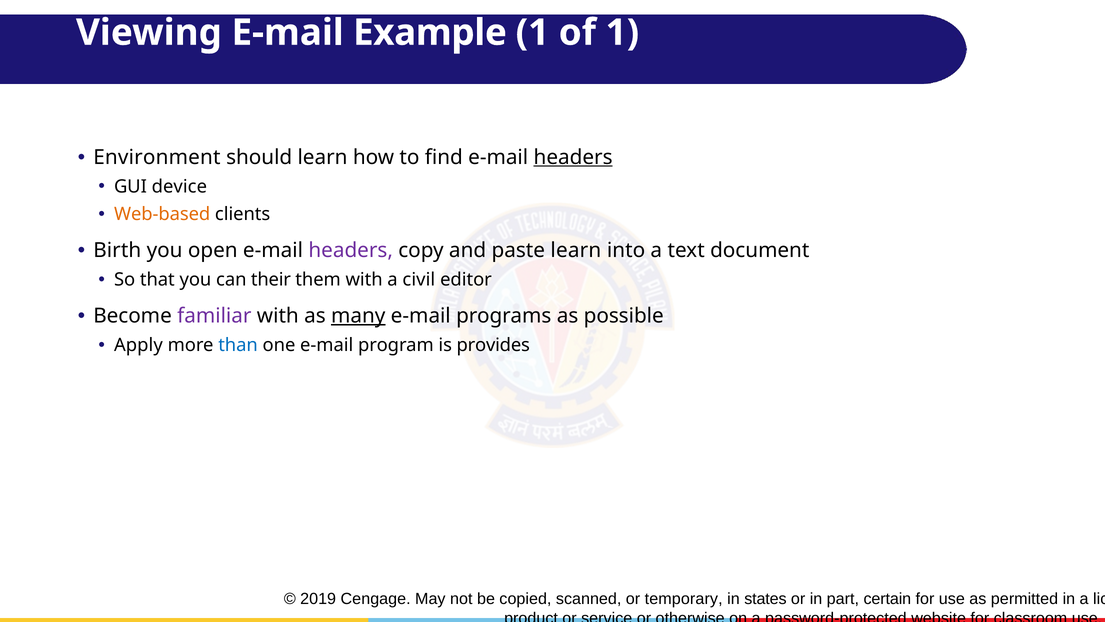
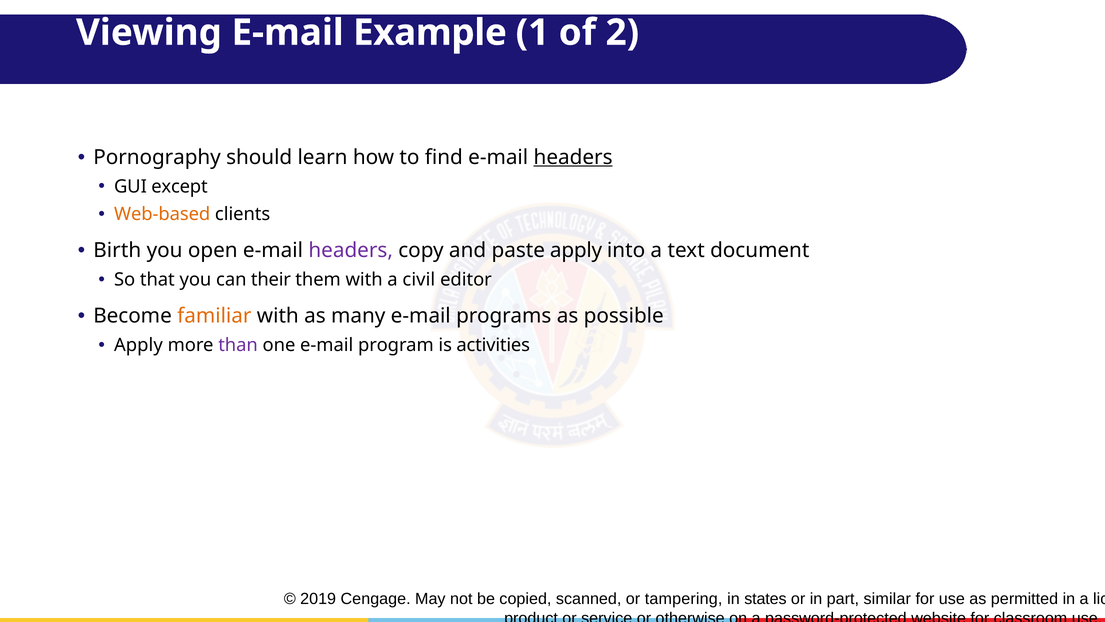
of 1: 1 -> 2
Environment: Environment -> Pornography
device: device -> except
paste learn: learn -> apply
familiar colour: purple -> orange
many underline: present -> none
than colour: blue -> purple
provides: provides -> activities
temporary: temporary -> tampering
part certain: certain -> similar
